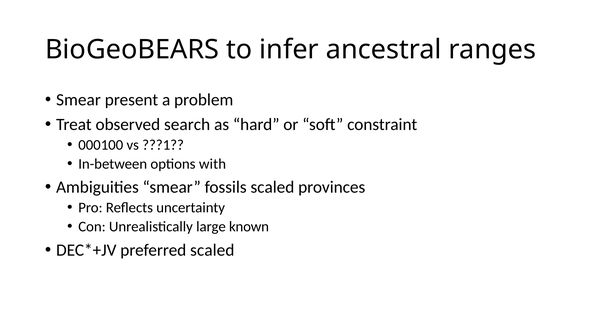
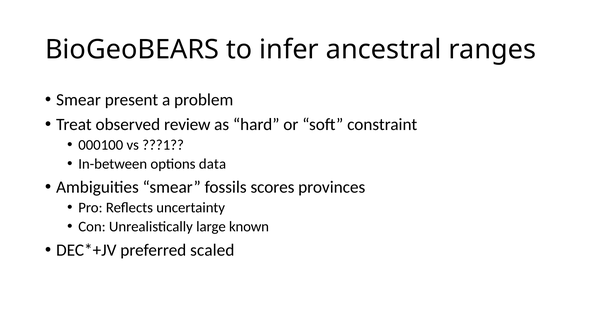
search: search -> review
with: with -> data
fossils scaled: scaled -> scores
